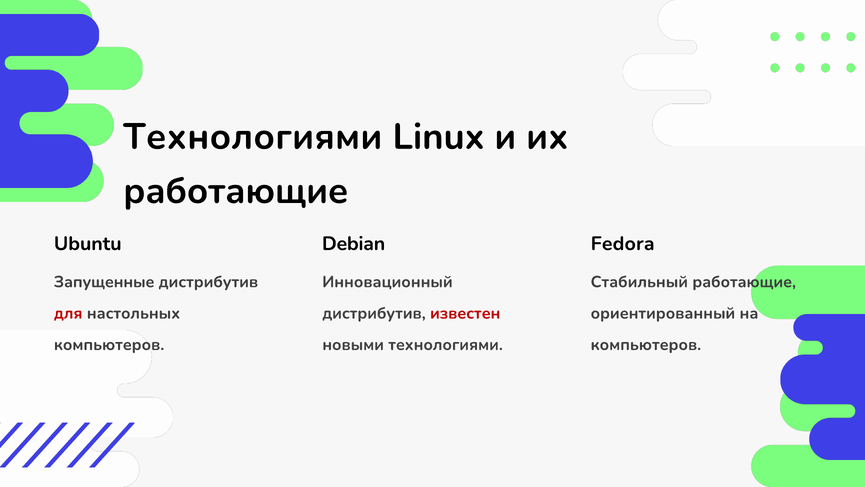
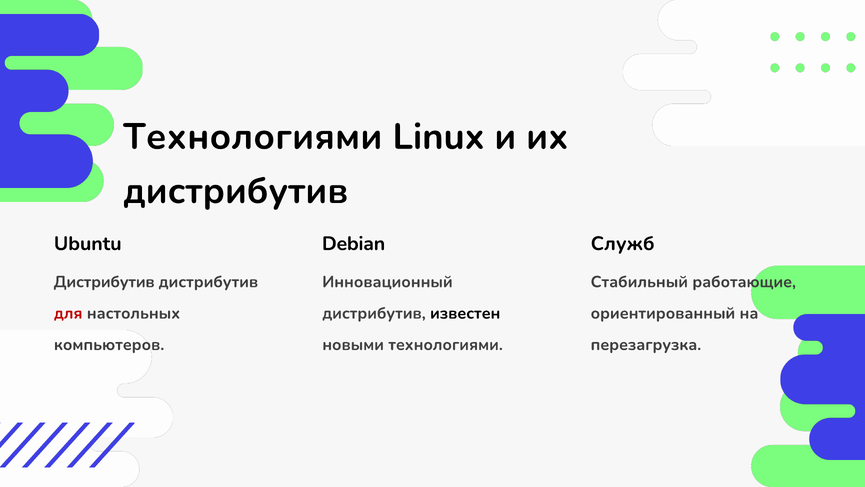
работающие at (236, 191): работающие -> дистрибутив
Fedora: Fedora -> Служб
Запущенные at (104, 282): Запущенные -> Дистрибутив
известен colour: red -> black
компьютеров at (646, 344): компьютеров -> перезагрузка
